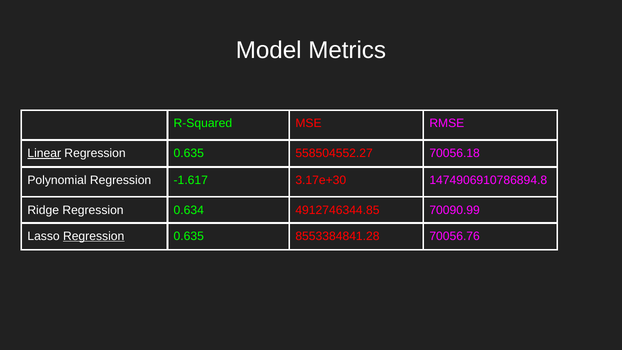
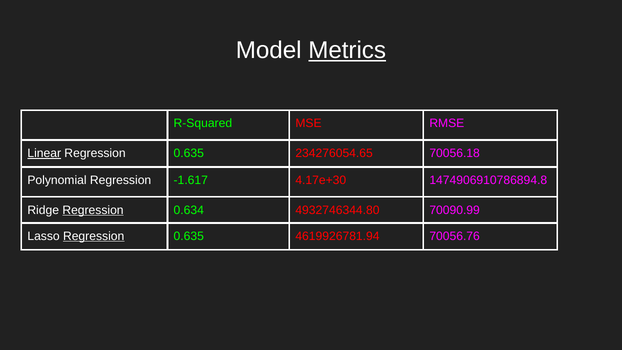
Metrics underline: none -> present
558504552.27: 558504552.27 -> 234276054.65
3.17e+30: 3.17e+30 -> 4.17e+30
Regression at (93, 210) underline: none -> present
4912746344.85: 4912746344.85 -> 4932746344.80
8553384841.28: 8553384841.28 -> 4619926781.94
